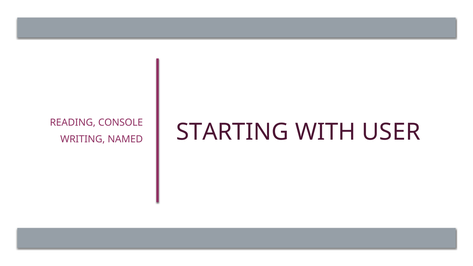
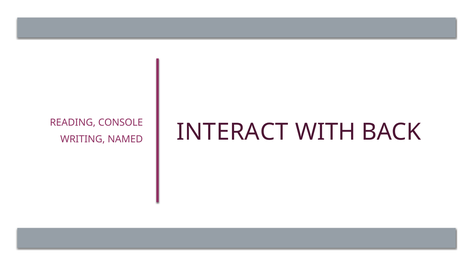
STARTING: STARTING -> INTERACT
USER: USER -> BACK
